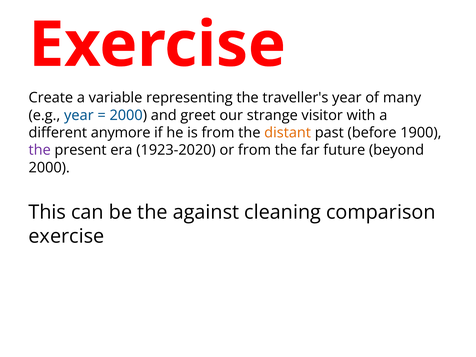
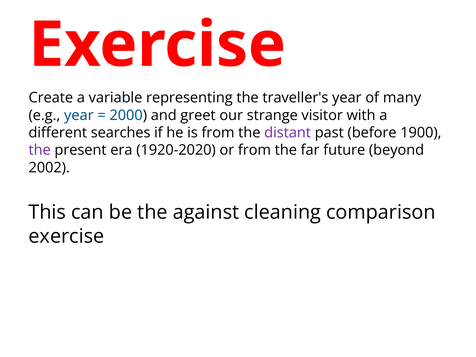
anymore: anymore -> searches
distant colour: orange -> purple
1923-2020: 1923-2020 -> 1920-2020
2000 at (49, 168): 2000 -> 2002
